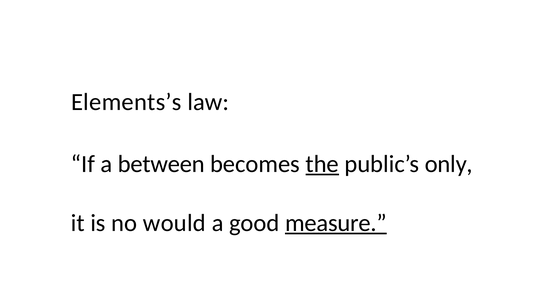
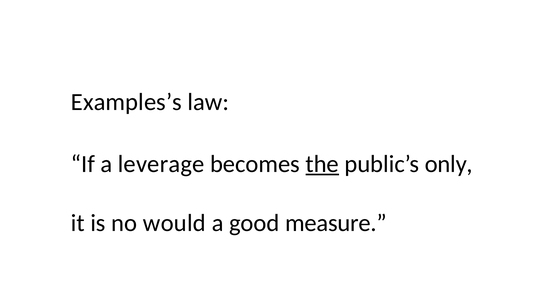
Elements’s: Elements’s -> Examples’s
between: between -> leverage
measure underline: present -> none
